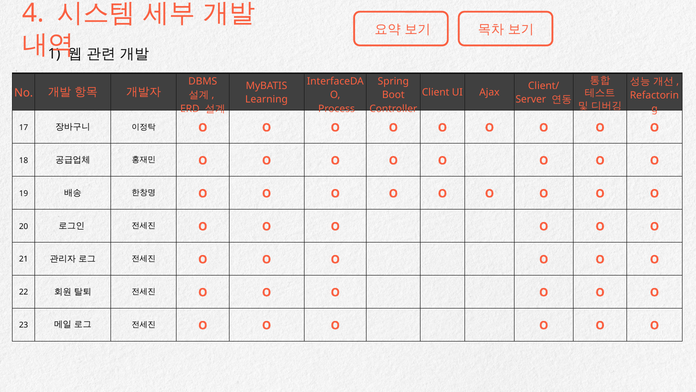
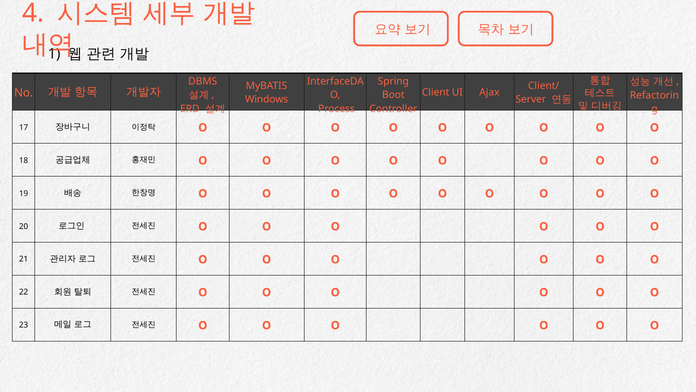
Learning: Learning -> Windows
